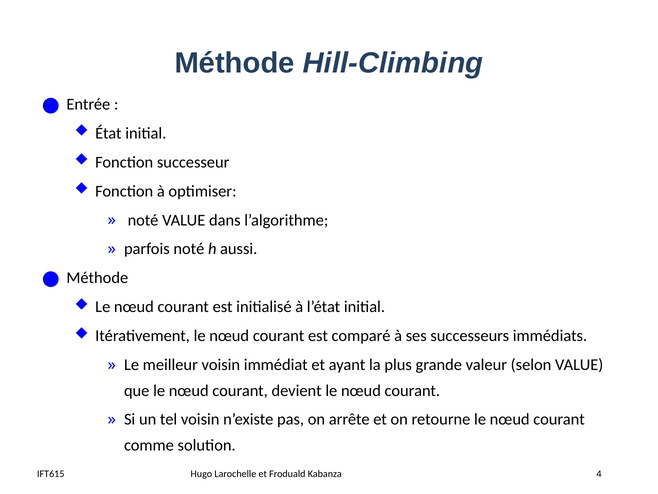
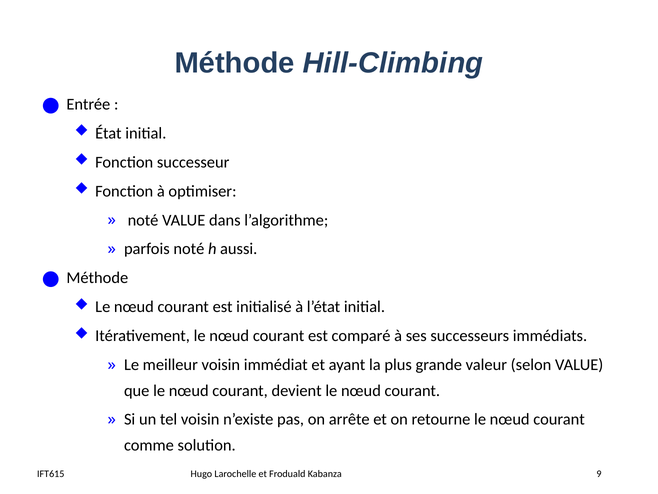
4: 4 -> 9
